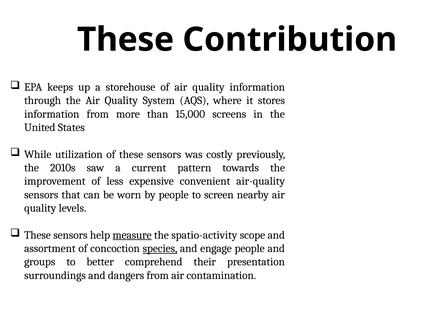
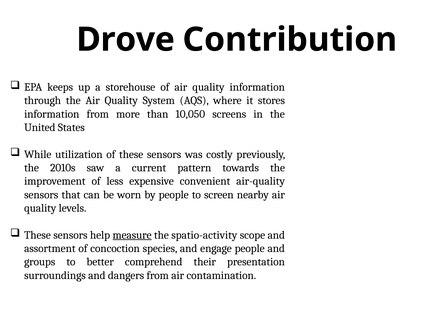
These at (126, 40): These -> Drove
15,000: 15,000 -> 10,050
species underline: present -> none
